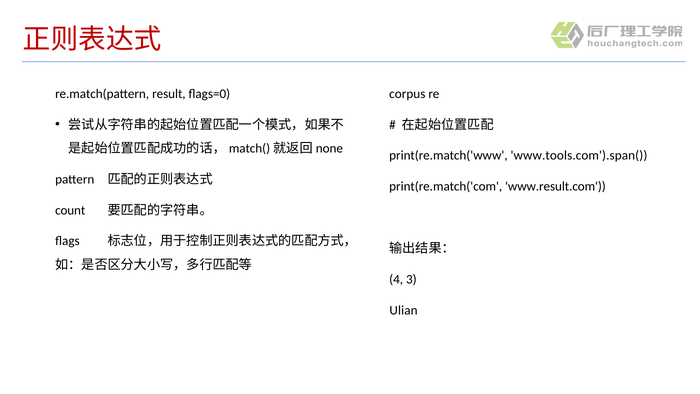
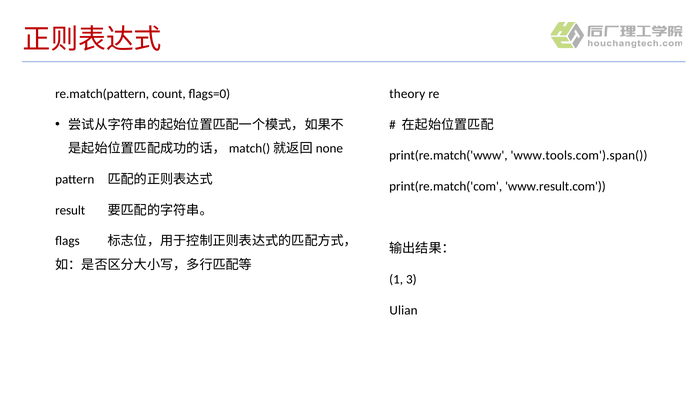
result: result -> count
corpus: corpus -> theory
count: count -> result
4: 4 -> 1
